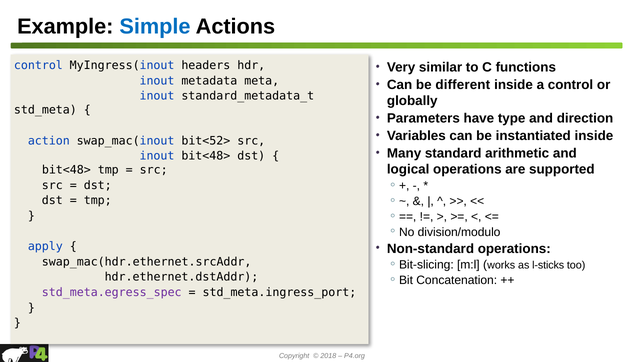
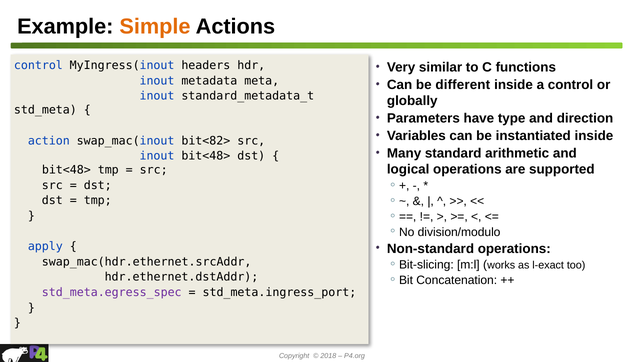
Simple colour: blue -> orange
bit<52>: bit<52> -> bit<82>
l-sticks: l-sticks -> l-exact
